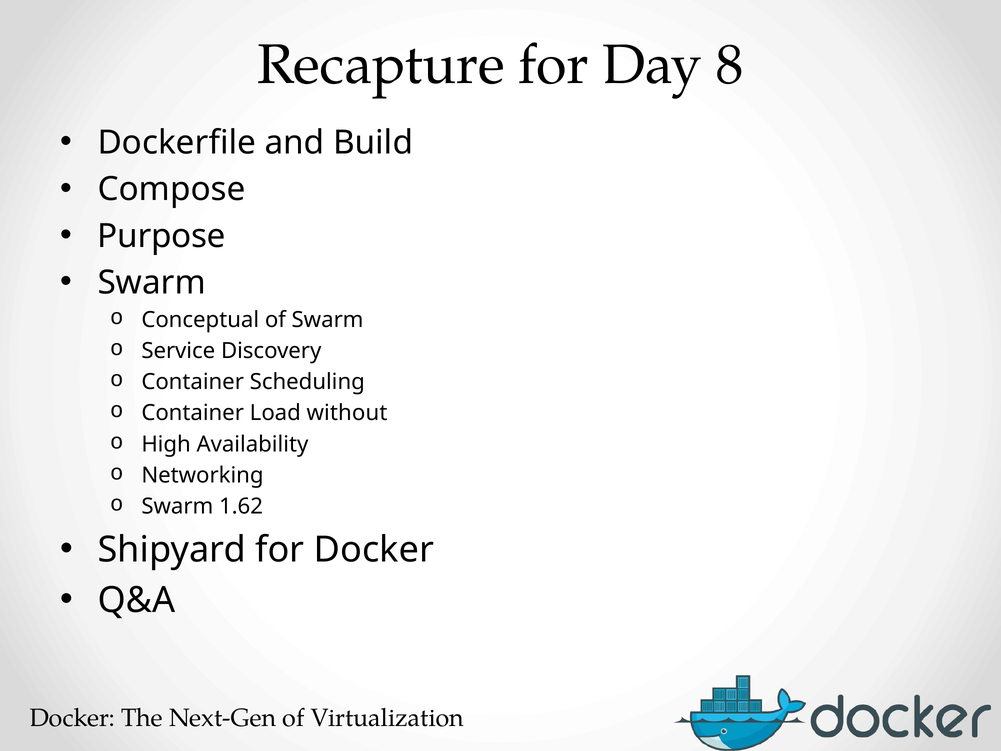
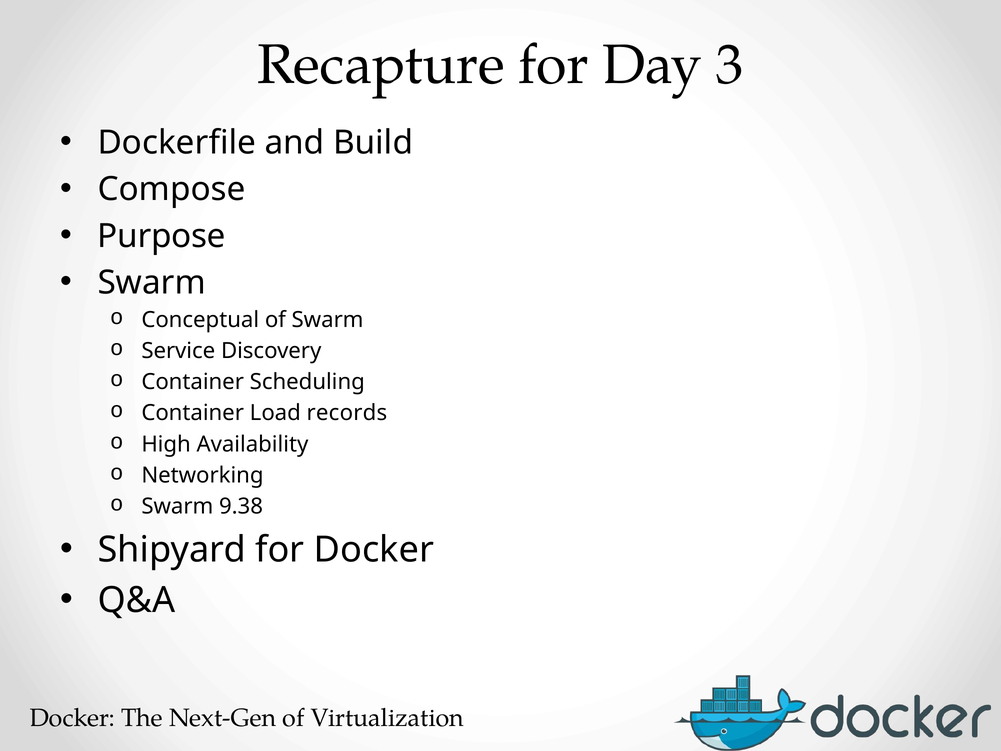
8: 8 -> 3
without: without -> records
1.62: 1.62 -> 9.38
